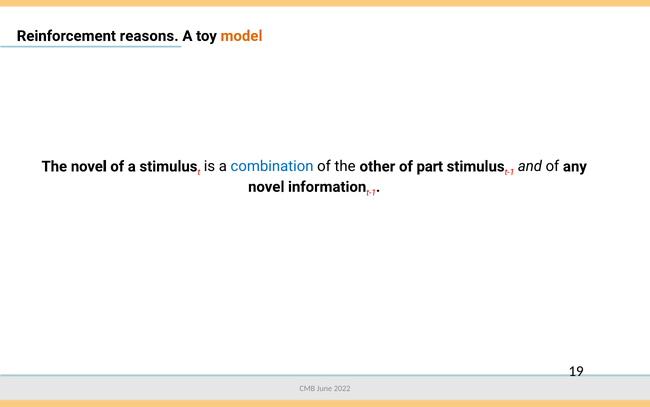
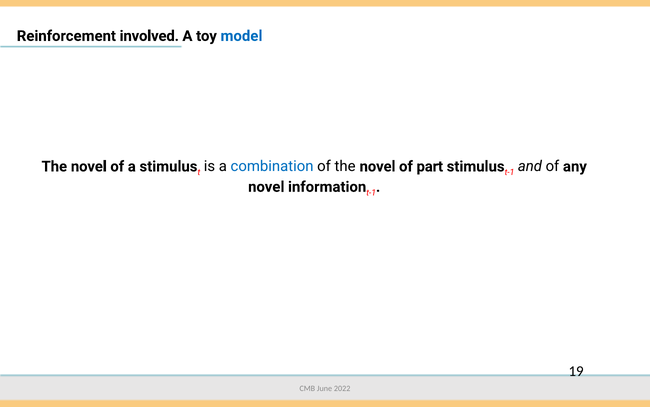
reasons: reasons -> involved
model colour: orange -> blue
of the other: other -> novel
